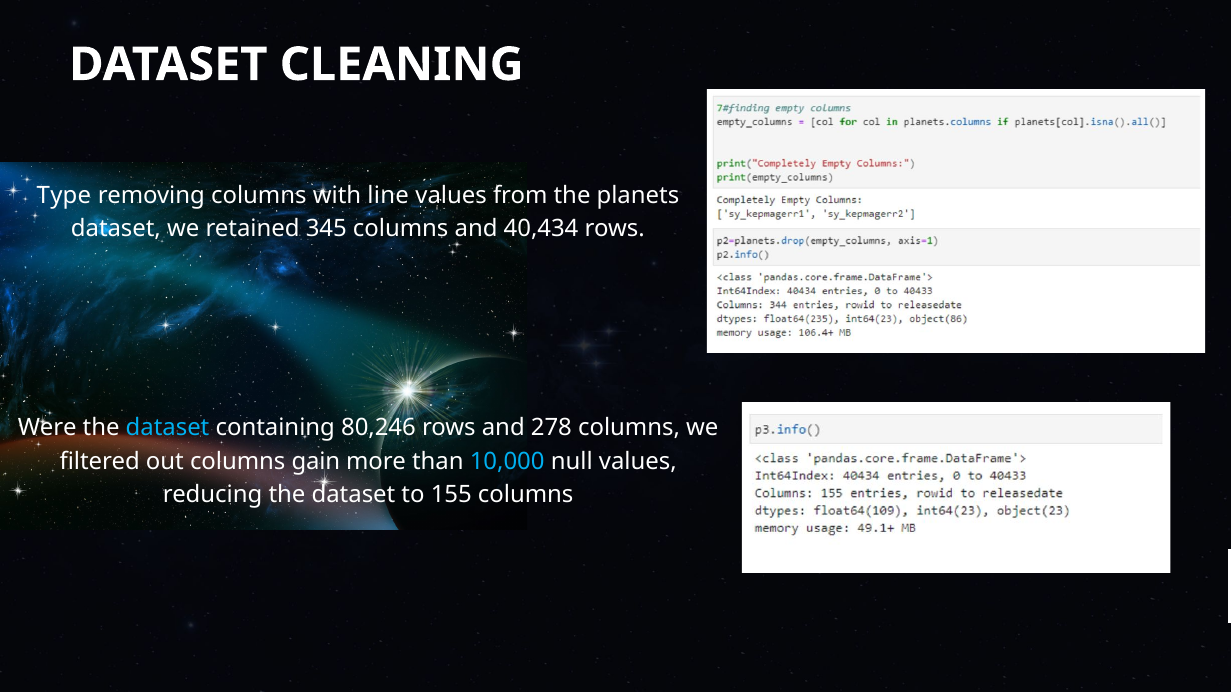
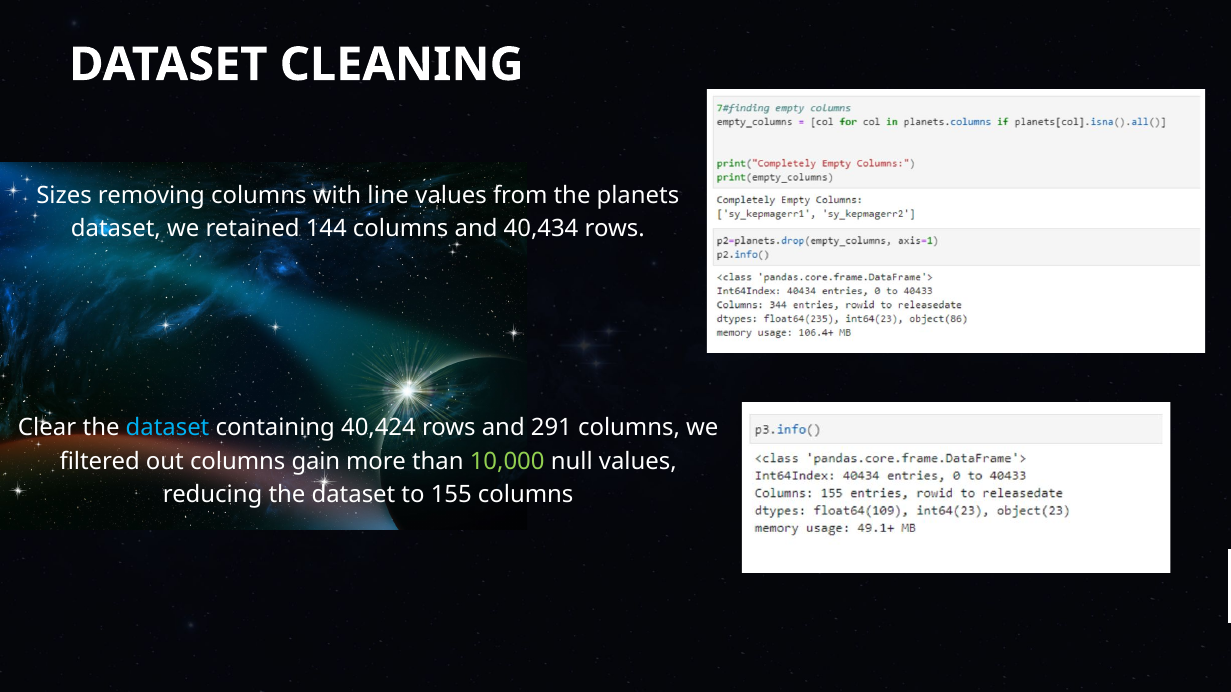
Type: Type -> Sizes
345: 345 -> 144
Were: Were -> Clear
80,246: 80,246 -> 40,424
278: 278 -> 291
10,000 colour: light blue -> light green
